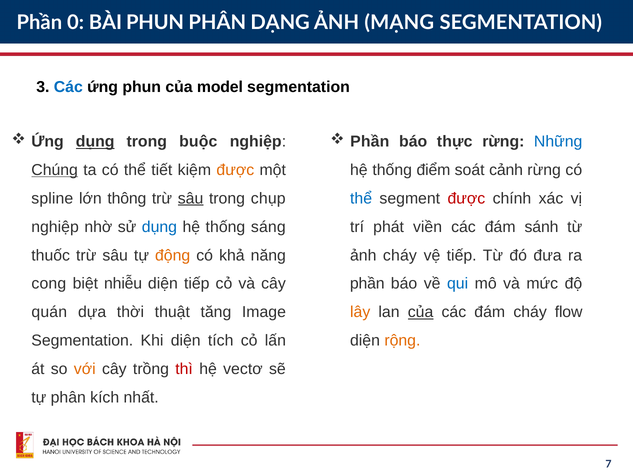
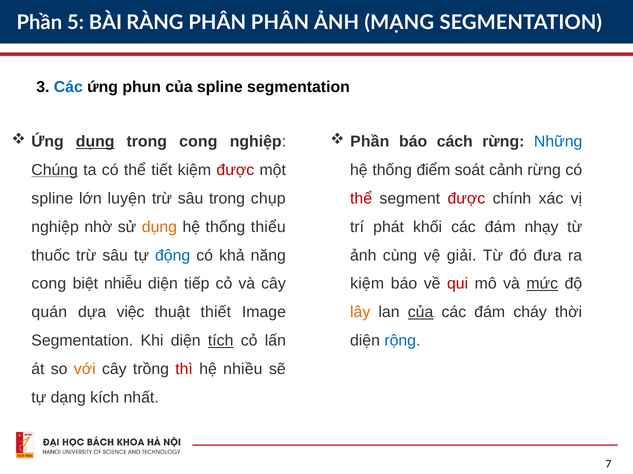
0: 0 -> 5
BÀI PHUN: PHUN -> RÀNG
PHÂN DẠNG: DẠNG -> PHÂN
của model: model -> spline
trong buộc: buộc -> cong
thực: thực -> cách
được at (235, 170) colour: orange -> red
thông: thông -> luyện
sâu at (191, 199) underline: present -> none
thể at (361, 199) colour: blue -> red
dụng at (159, 227) colour: blue -> orange
sáng: sáng -> thiểu
viền: viền -> khối
sánh: sánh -> nhạy
động colour: orange -> blue
ảnh cháy: cháy -> cùng
vệ tiếp: tiếp -> giải
phần at (367, 284): phần -> kiệm
qui colour: blue -> red
mức underline: none -> present
thời: thời -> việc
tăng: tăng -> thiết
flow: flow -> thời
tích underline: none -> present
rộng colour: orange -> blue
vectơ: vectơ -> nhiều
tự phân: phân -> dạng
